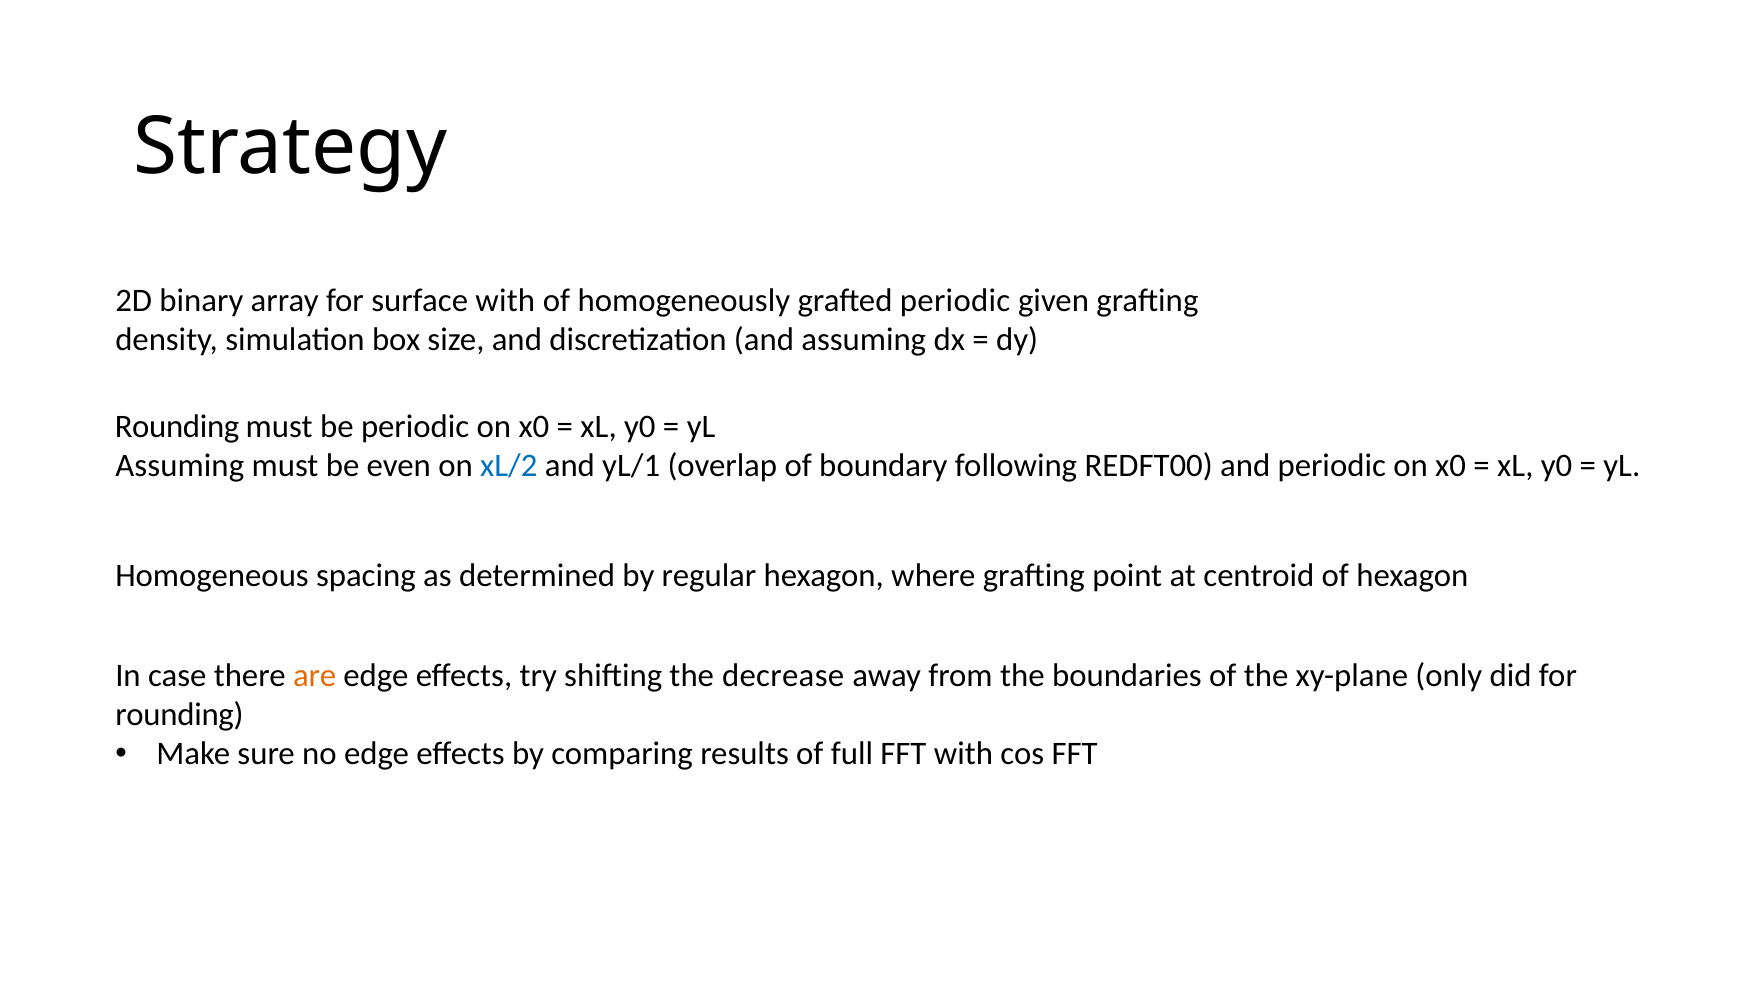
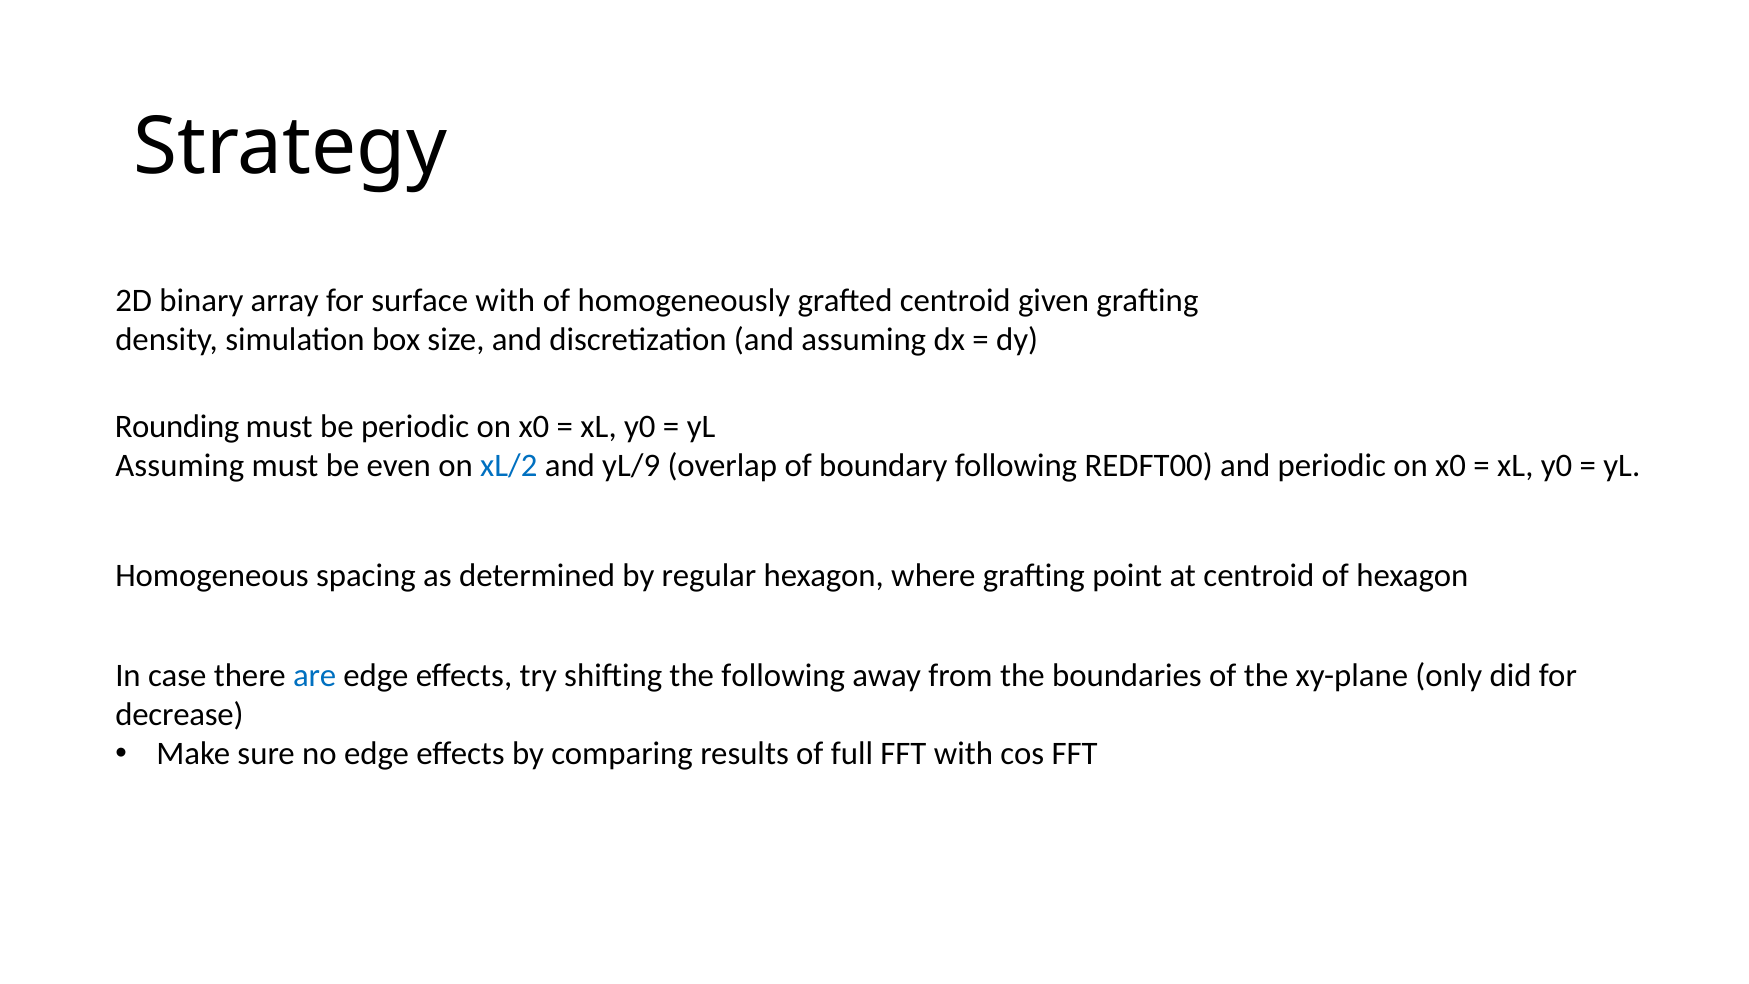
grafted periodic: periodic -> centroid
yL/1: yL/1 -> yL/9
are colour: orange -> blue
the decrease: decrease -> following
rounding at (179, 715): rounding -> decrease
